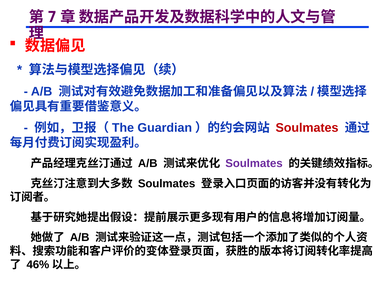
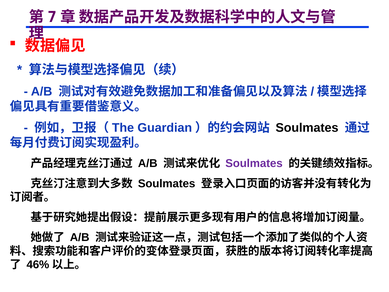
Soulmates at (307, 128) colour: red -> black
